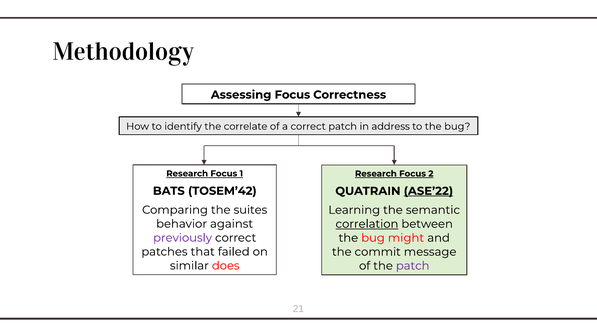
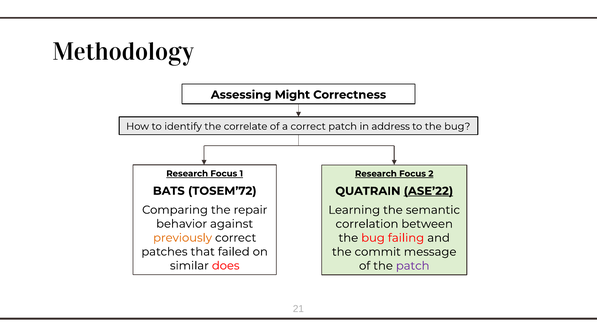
Assessing Focus: Focus -> Might
TOSEM’42: TOSEM’42 -> TOSEM’72
suites: suites -> repair
correlation underline: present -> none
previously colour: purple -> orange
might: might -> failing
